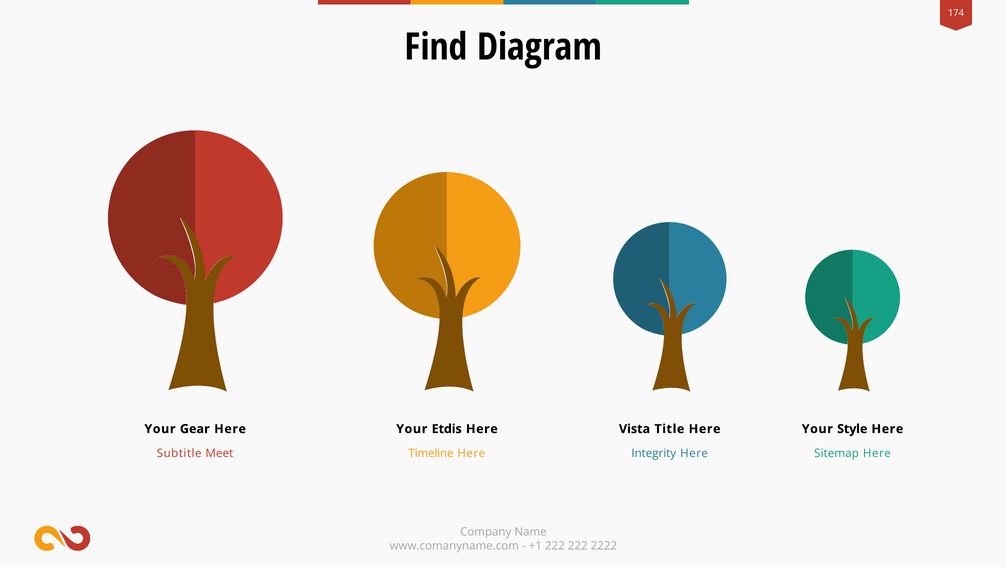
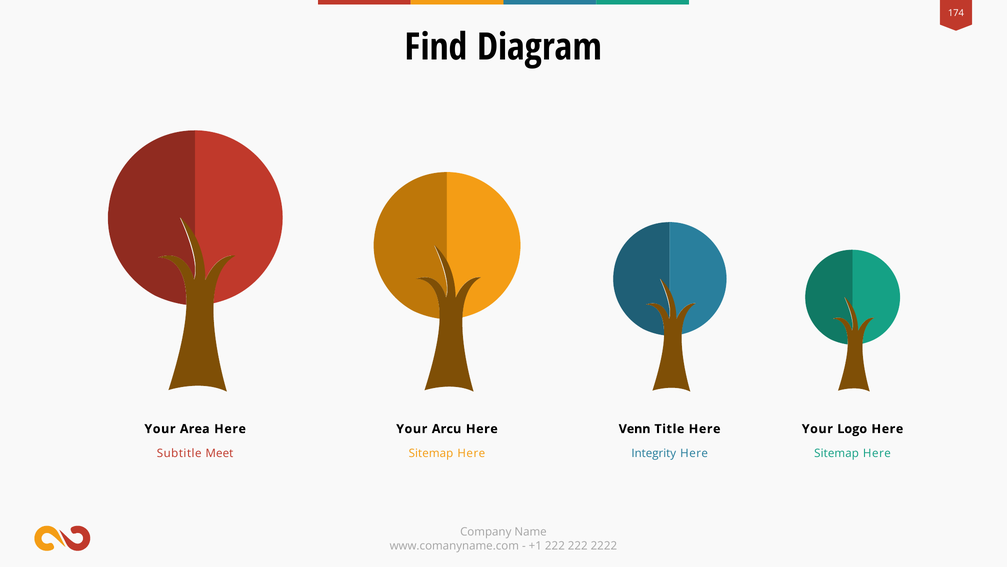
Gear: Gear -> Area
Etdis: Etdis -> Arcu
Vista: Vista -> Venn
Style: Style -> Logo
Timeline at (431, 453): Timeline -> Sitemap
